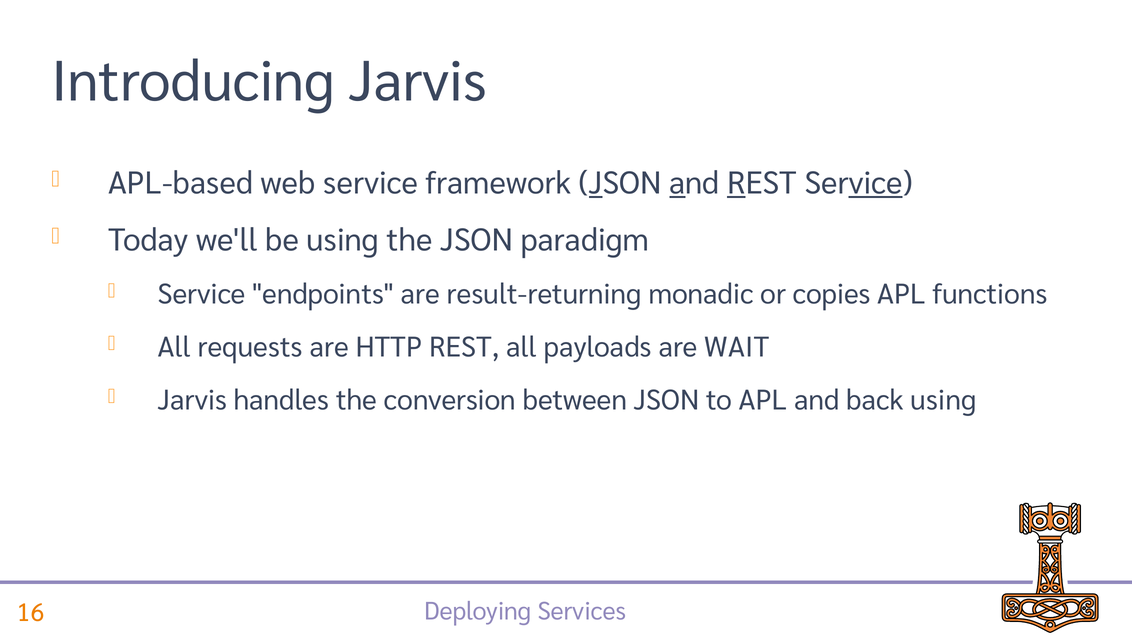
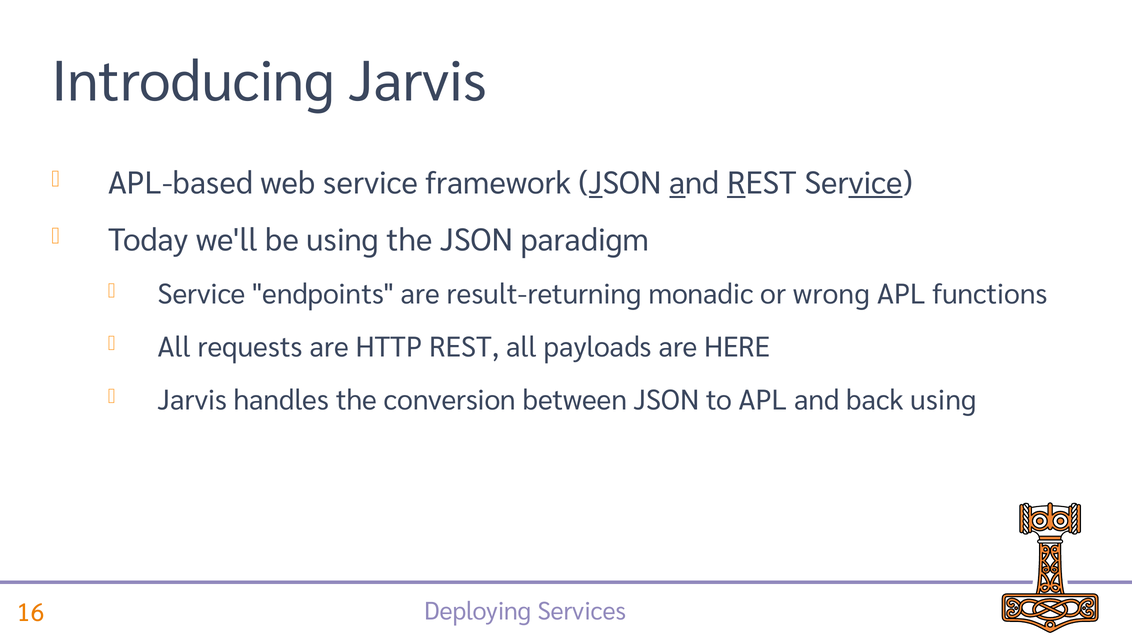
copies: copies -> wrong
WAIT: WAIT -> HERE
